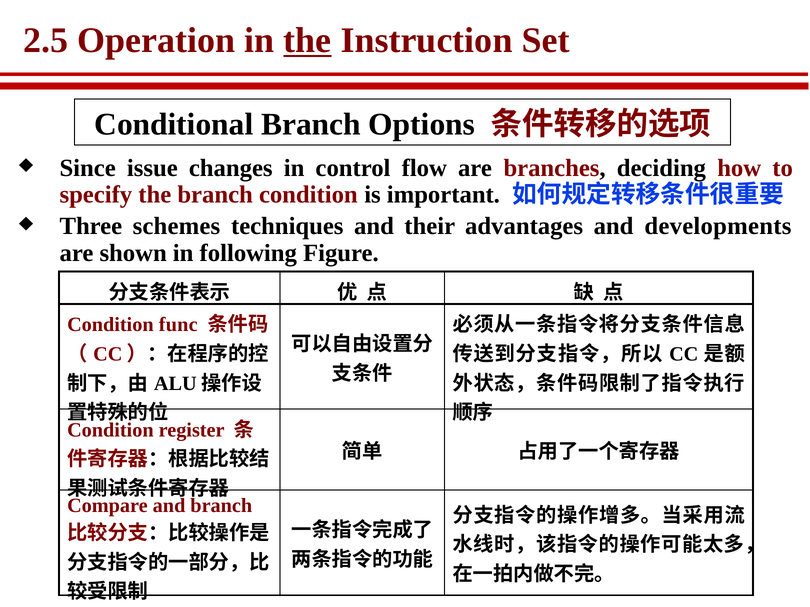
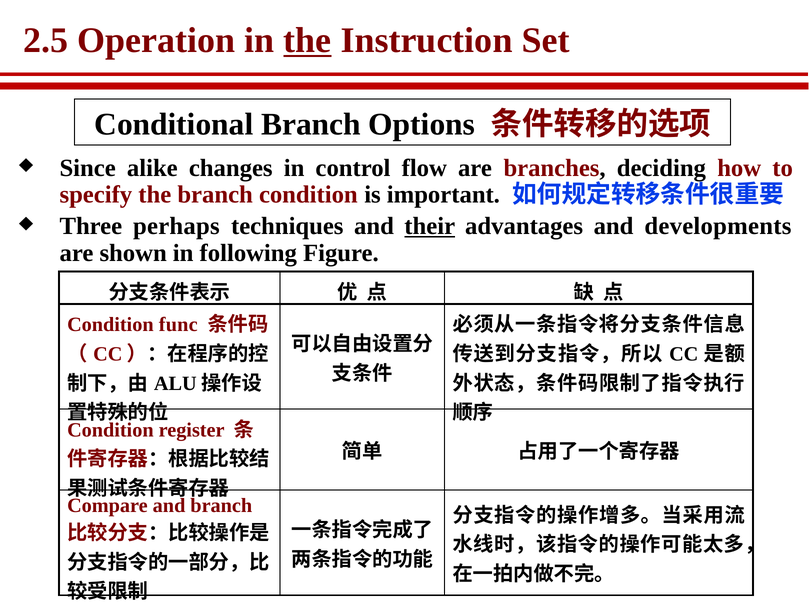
issue: issue -> alike
schemes: schemes -> perhaps
their underline: none -> present
